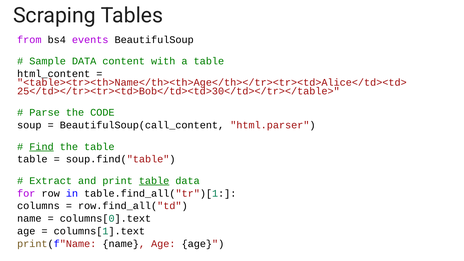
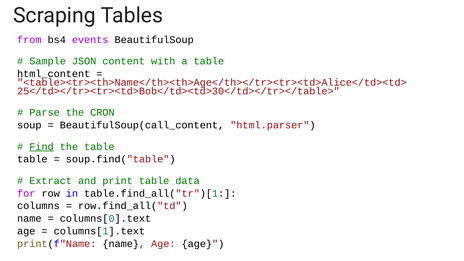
Sample DATA: DATA -> JSON
CODE: CODE -> CRON
table at (154, 181) underline: present -> none
